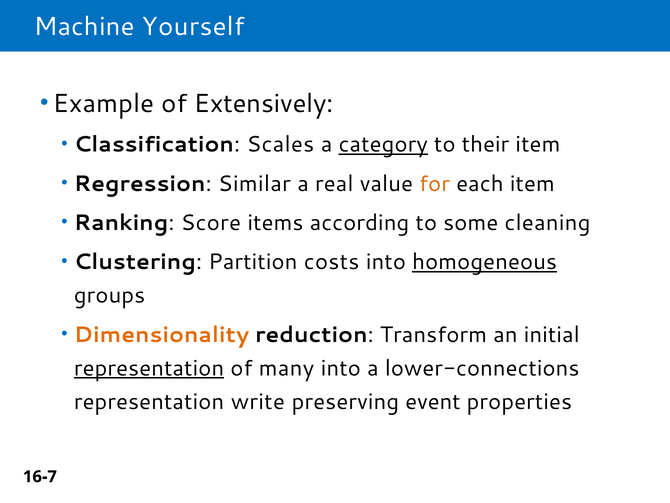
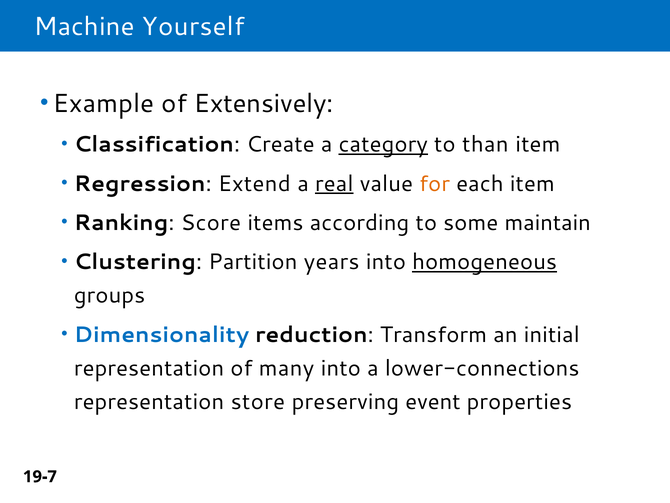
Scales: Scales -> Create
their: their -> than
Similar: Similar -> Extend
real underline: none -> present
cleaning: cleaning -> maintain
costs: costs -> years
Dimensionality colour: orange -> blue
representation at (149, 368) underline: present -> none
write: write -> store
16-7: 16-7 -> 19-7
